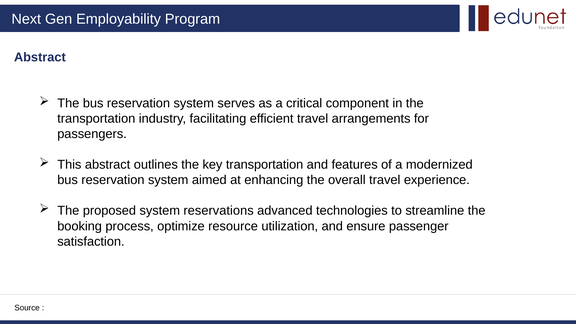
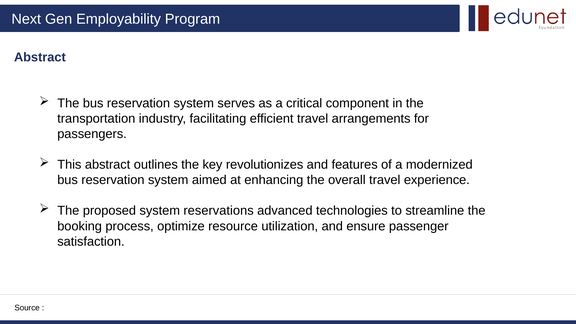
key transportation: transportation -> revolutionizes
